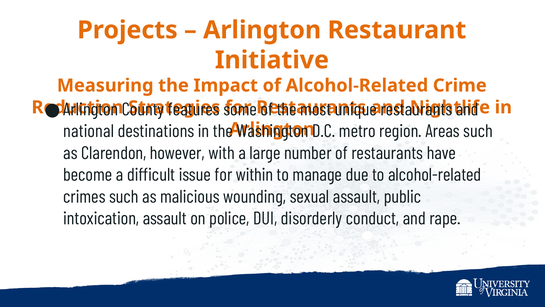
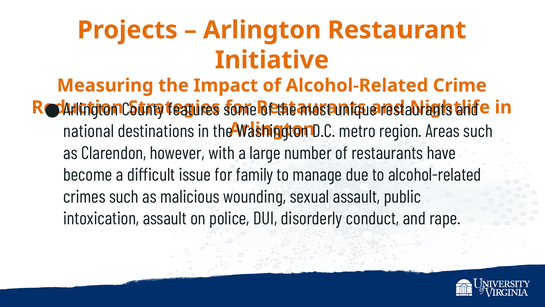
within: within -> family
